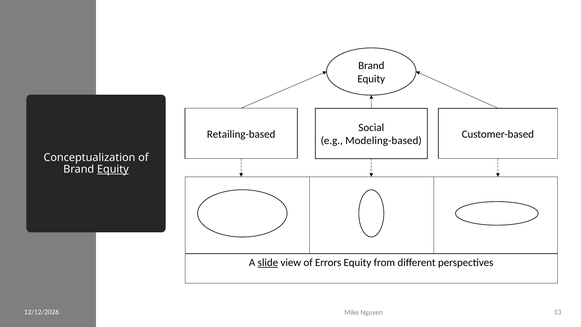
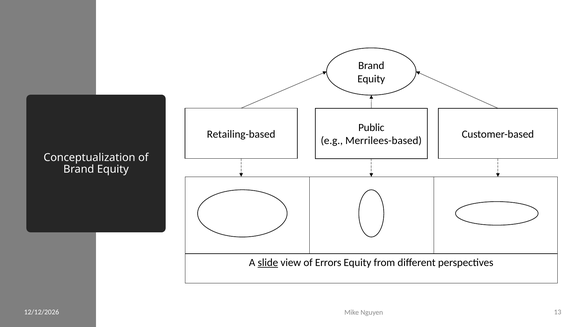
Social: Social -> Public
Modeling-based: Modeling-based -> Merrilees-based
Equity at (113, 169) underline: present -> none
